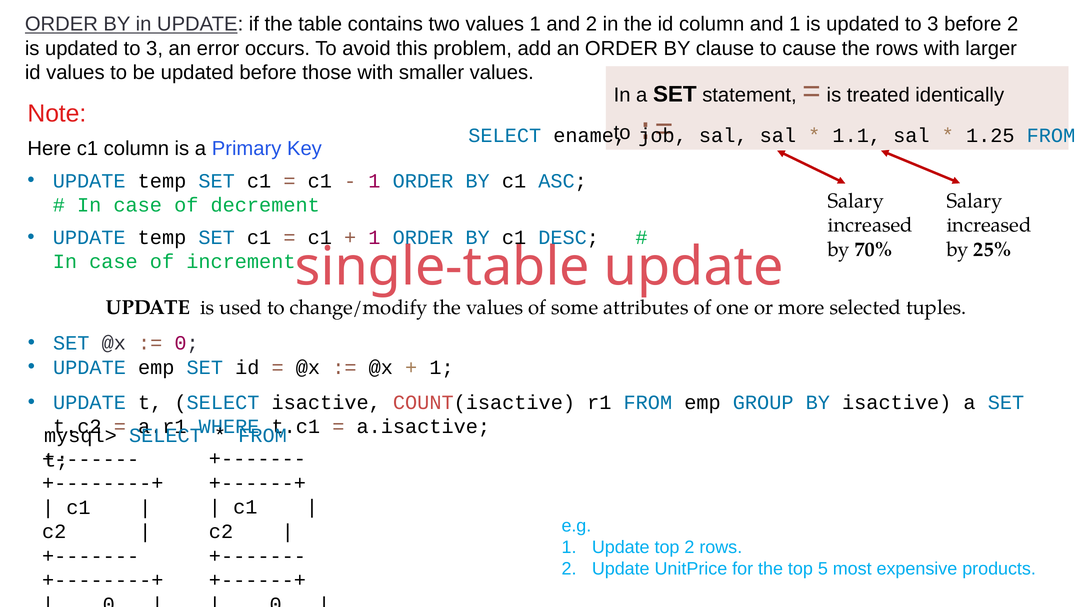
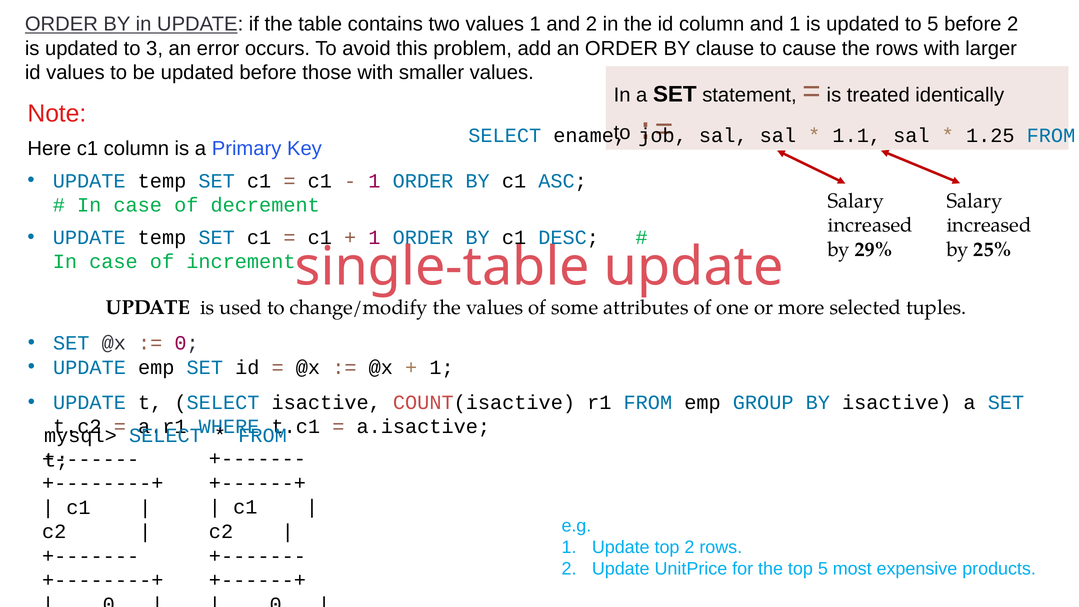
3 at (933, 24): 3 -> 5
70%: 70% -> 29%
